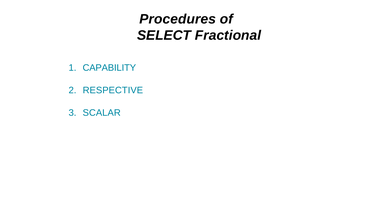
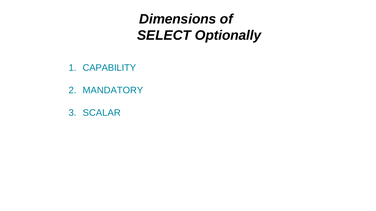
Procedures: Procedures -> Dimensions
Fractional: Fractional -> Optionally
RESPECTIVE: RESPECTIVE -> MANDATORY
